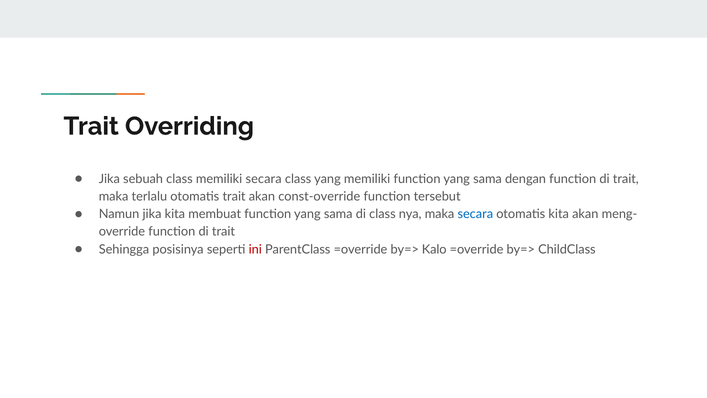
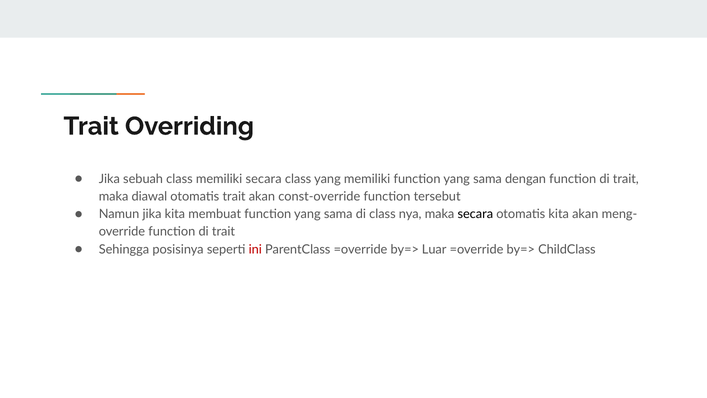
terlalu: terlalu -> diawal
secara at (475, 214) colour: blue -> black
Kalo: Kalo -> Luar
